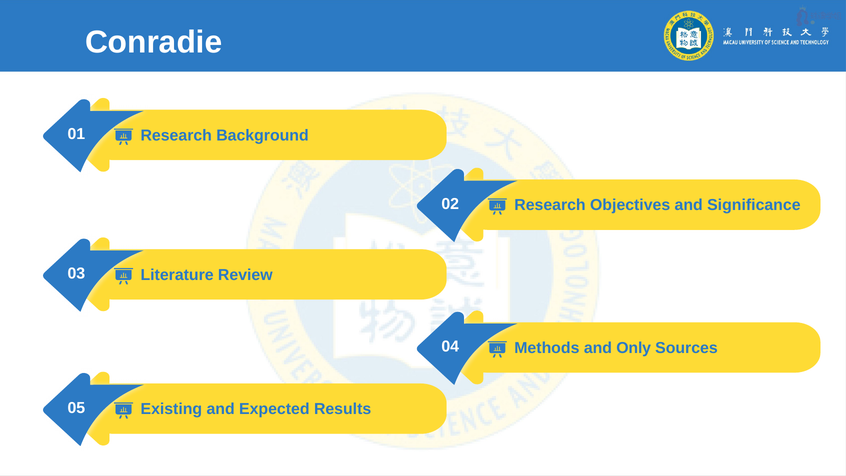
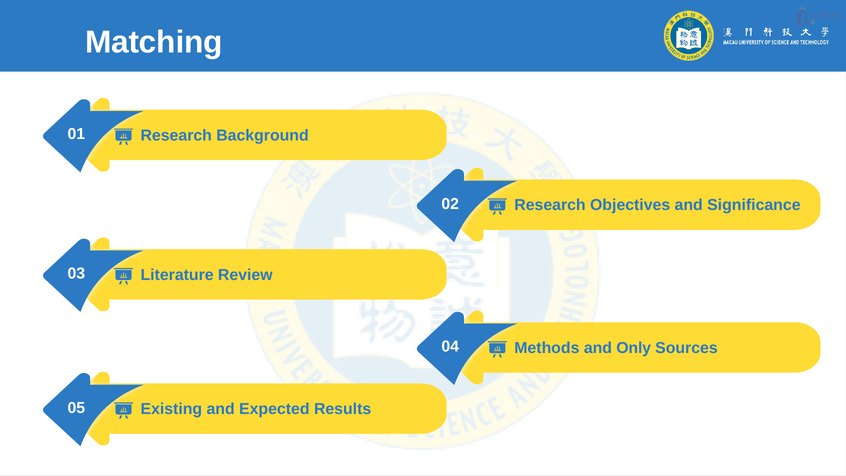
Conradie: Conradie -> Matching
